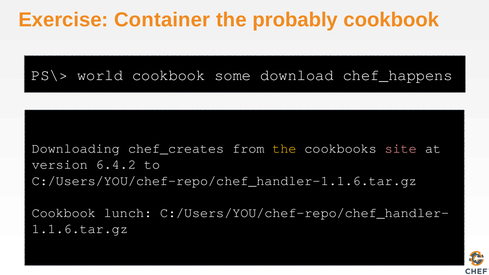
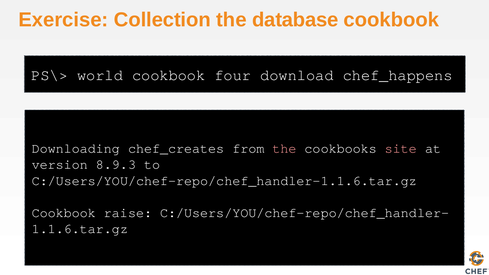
Container: Container -> Collection
probably: probably -> database
some: some -> four
the at (285, 149) colour: yellow -> pink
6.4.2: 6.4.2 -> 8.9.3
lunch: lunch -> raise
